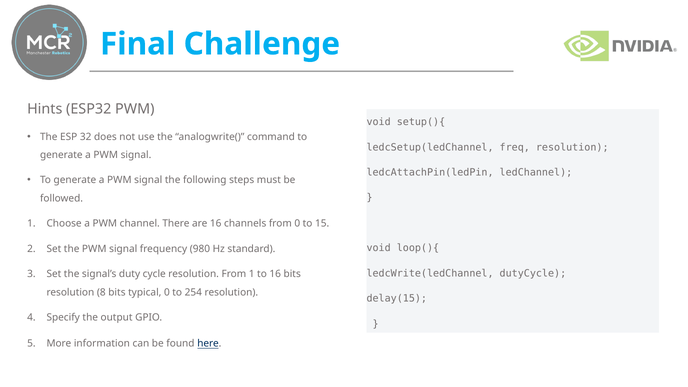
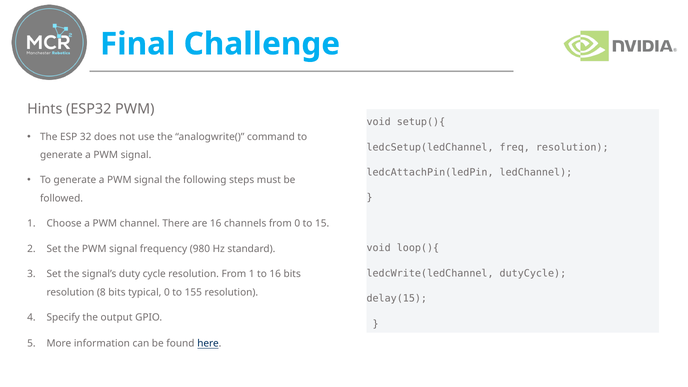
254: 254 -> 155
